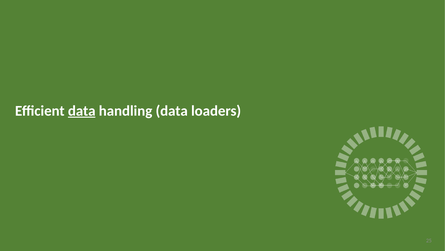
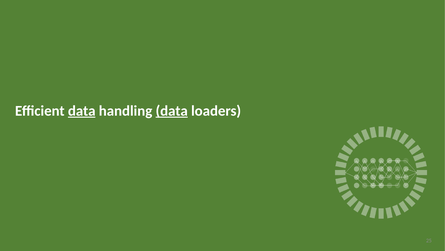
data at (172, 110) underline: none -> present
